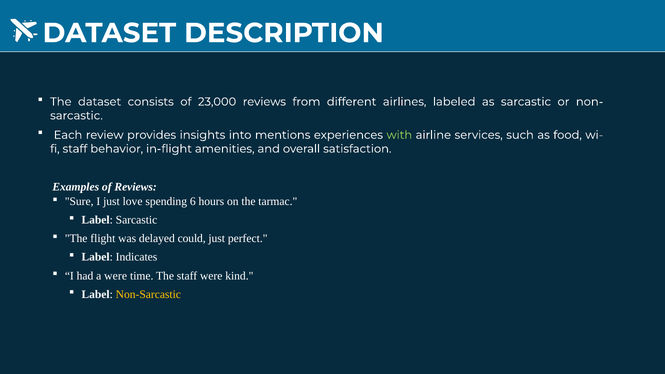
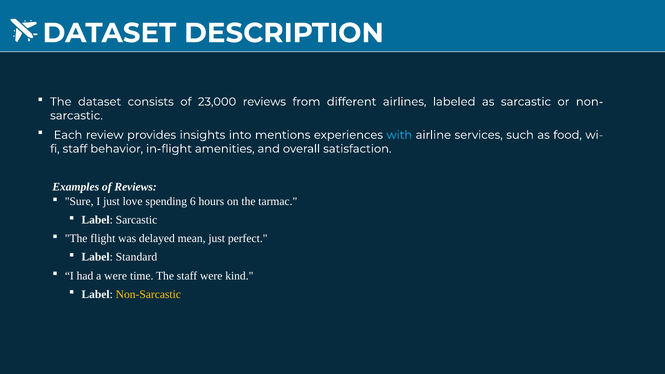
with colour: light green -> light blue
could: could -> mean
Indicates: Indicates -> Standard
